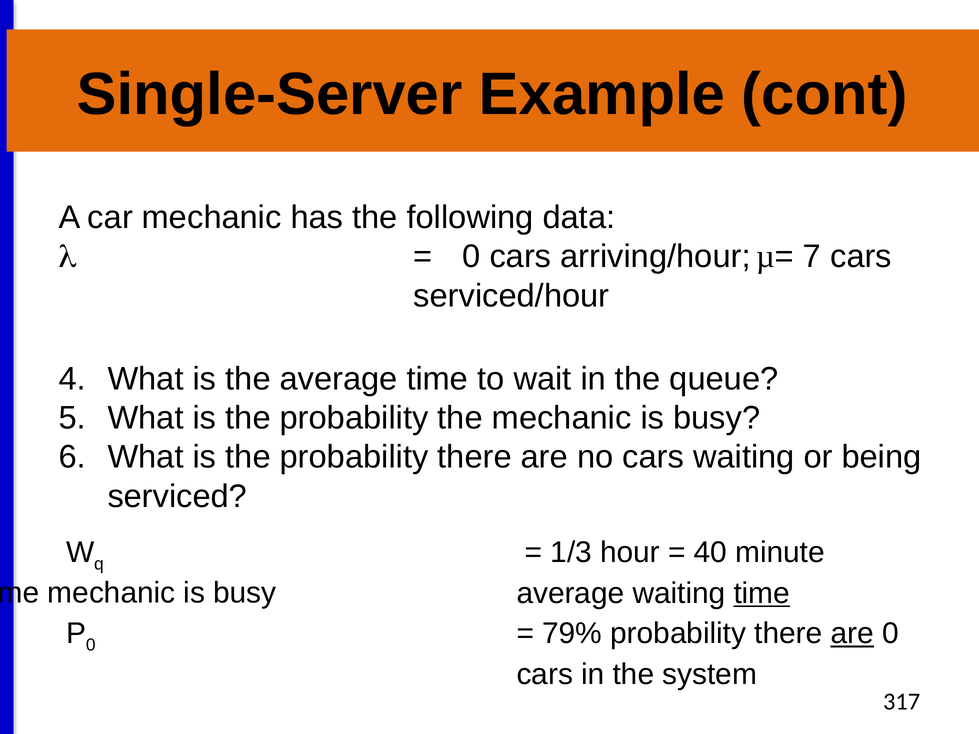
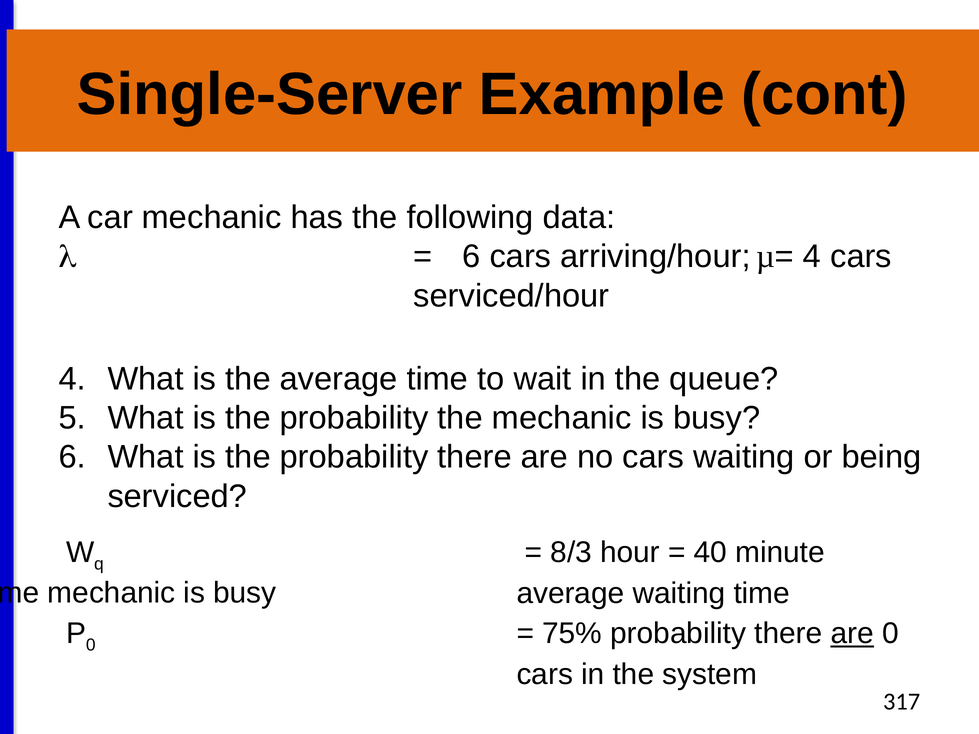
0 at (472, 257): 0 -> 6
7 at (812, 257): 7 -> 4
1/3: 1/3 -> 8/3
time at (762, 594) underline: present -> none
79%: 79% -> 75%
